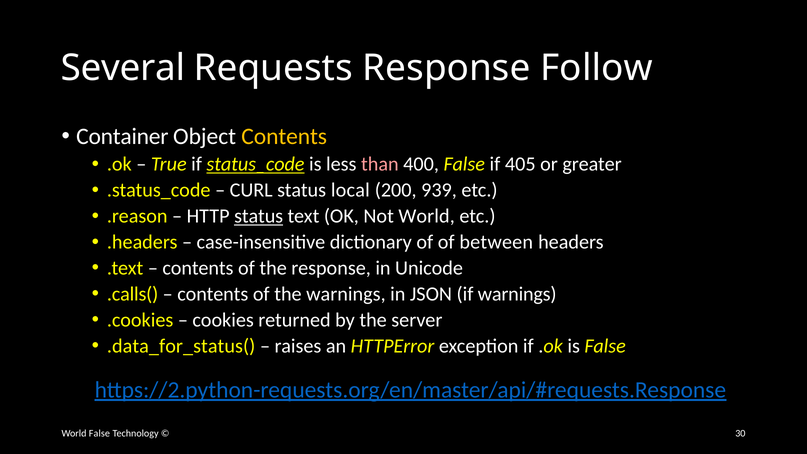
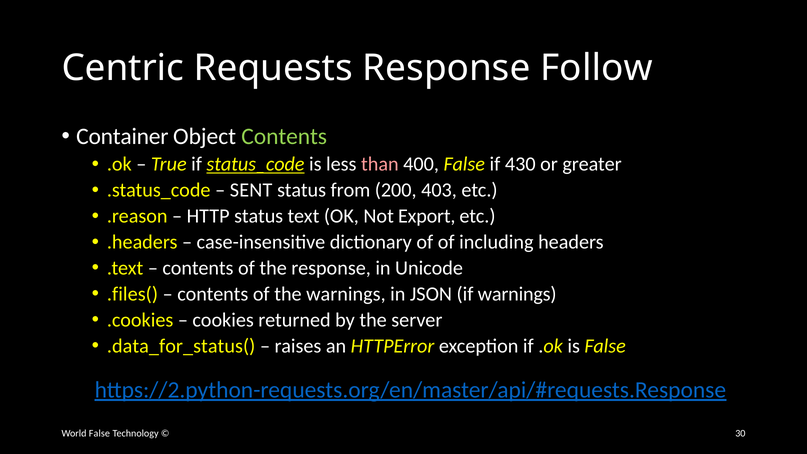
Several: Several -> Centric
Contents at (284, 136) colour: yellow -> light green
405: 405 -> 430
CURL: CURL -> SENT
local: local -> from
939: 939 -> 403
status at (259, 216) underline: present -> none
Not World: World -> Export
between: between -> including
.calls(: .calls( -> .files(
